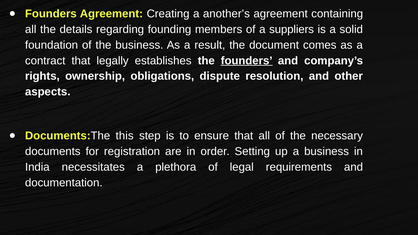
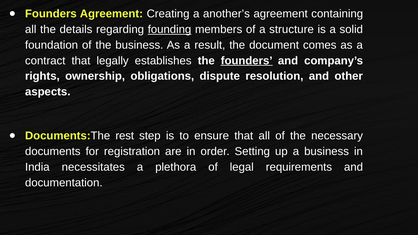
founding underline: none -> present
suppliers: suppliers -> structure
this: this -> rest
